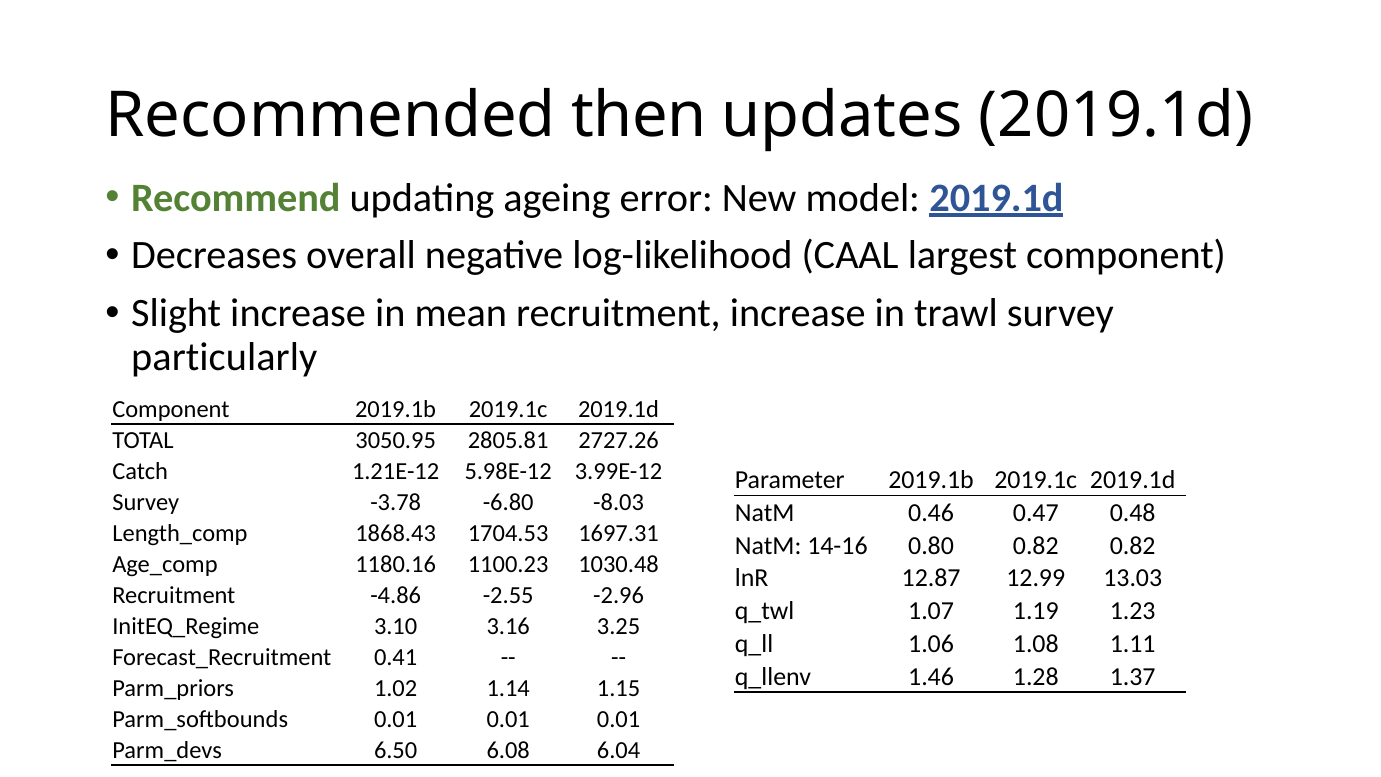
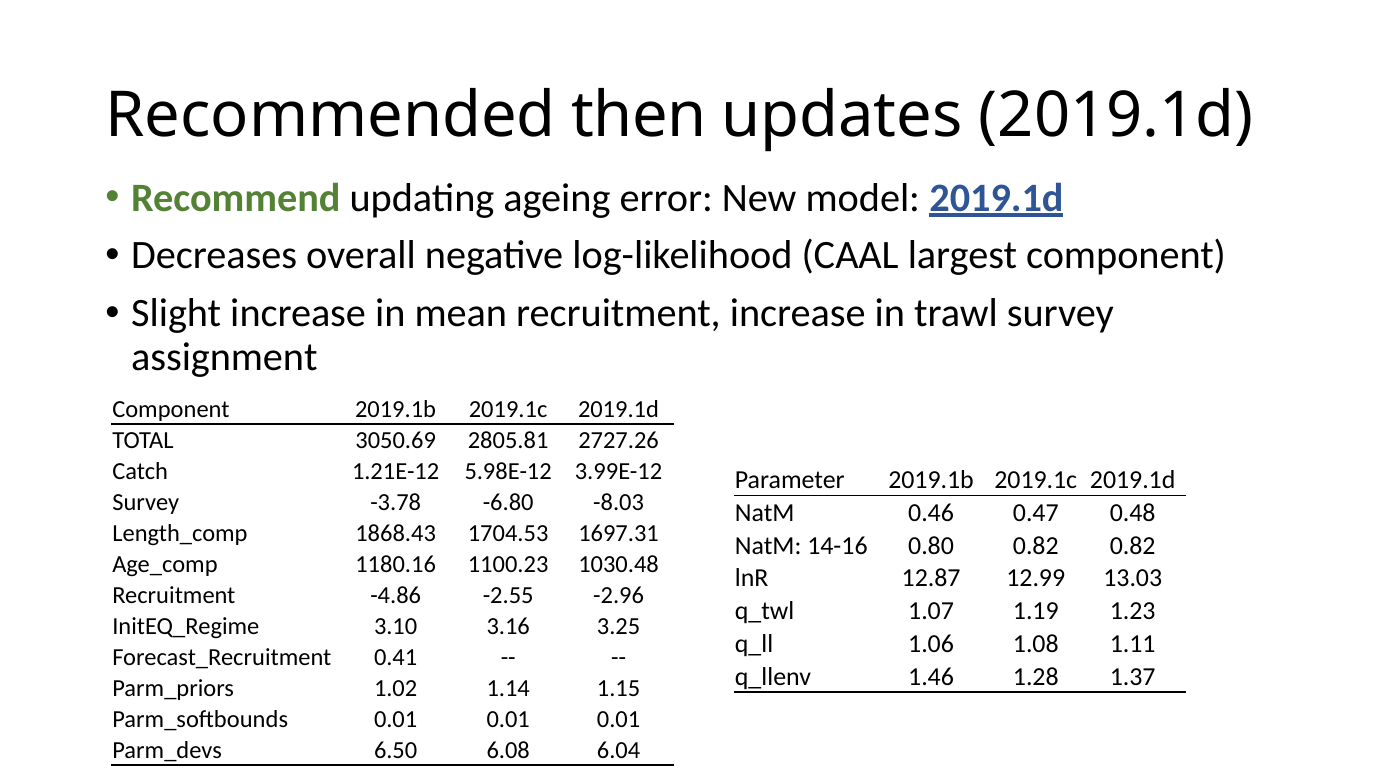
particularly: particularly -> assignment
3050.95: 3050.95 -> 3050.69
